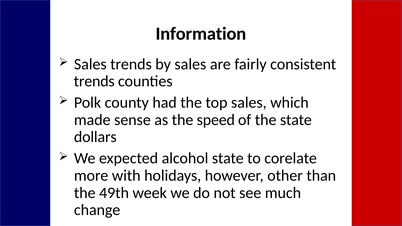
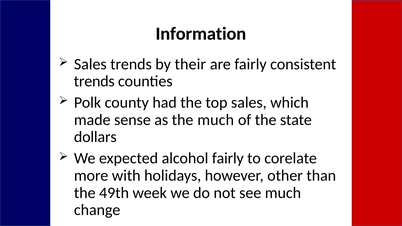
by sales: sales -> their
the speed: speed -> much
alcohol state: state -> fairly
